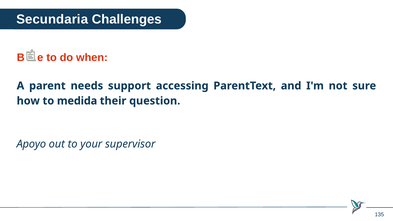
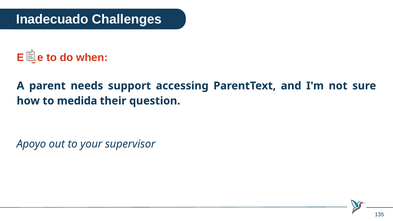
Secundaria: Secundaria -> Inadecuado
Base: Base -> Elige
